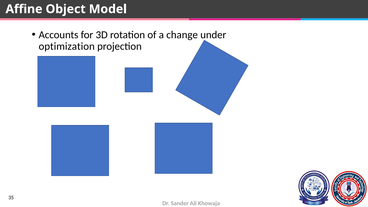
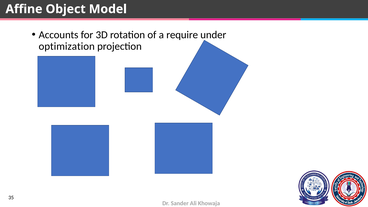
change: change -> require
